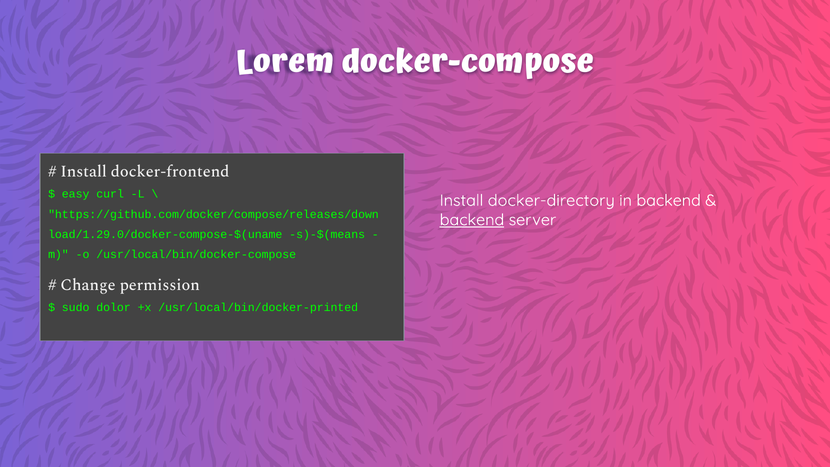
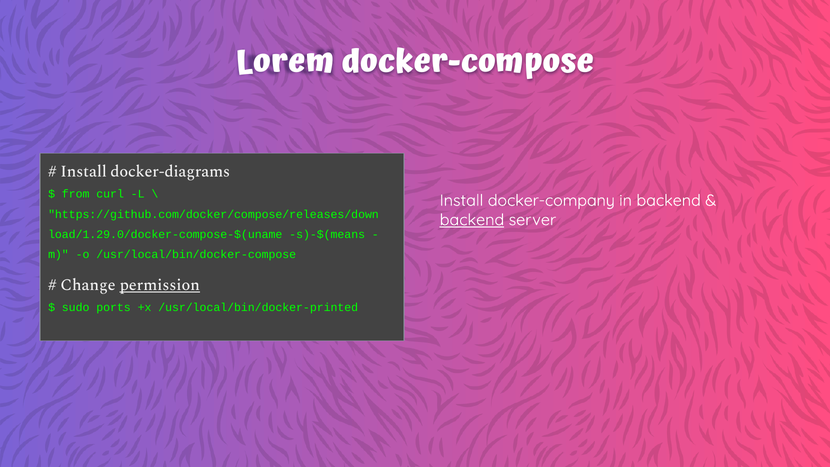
docker-frontend: docker-frontend -> docker-diagrams
easy: easy -> from
docker-directory: docker-directory -> docker-company
permission underline: none -> present
dolor: dolor -> ports
